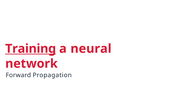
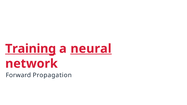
neural underline: none -> present
